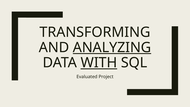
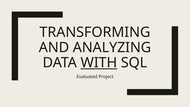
ANALYZING underline: present -> none
